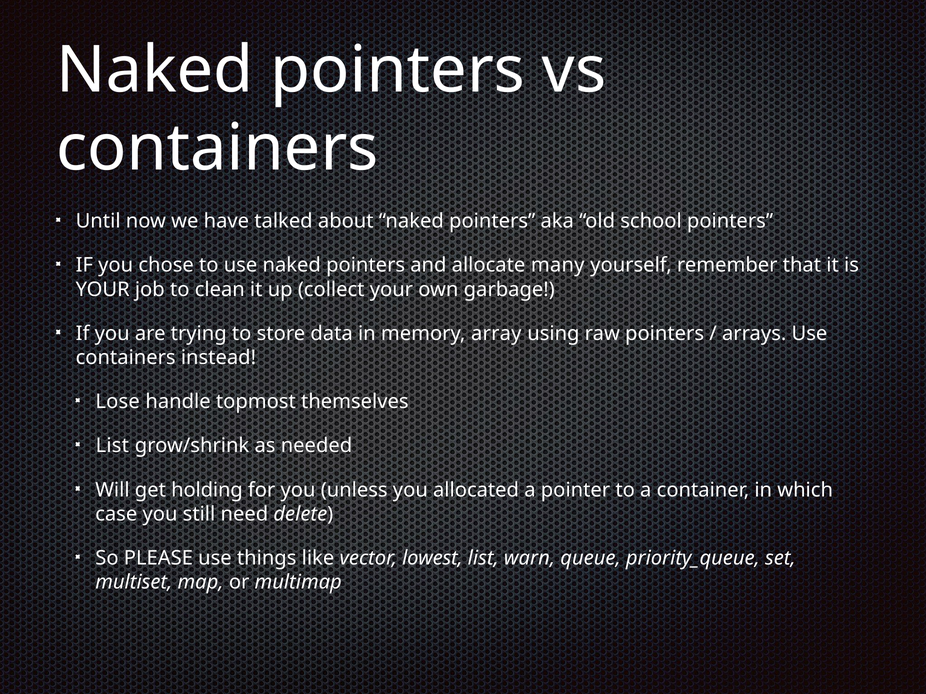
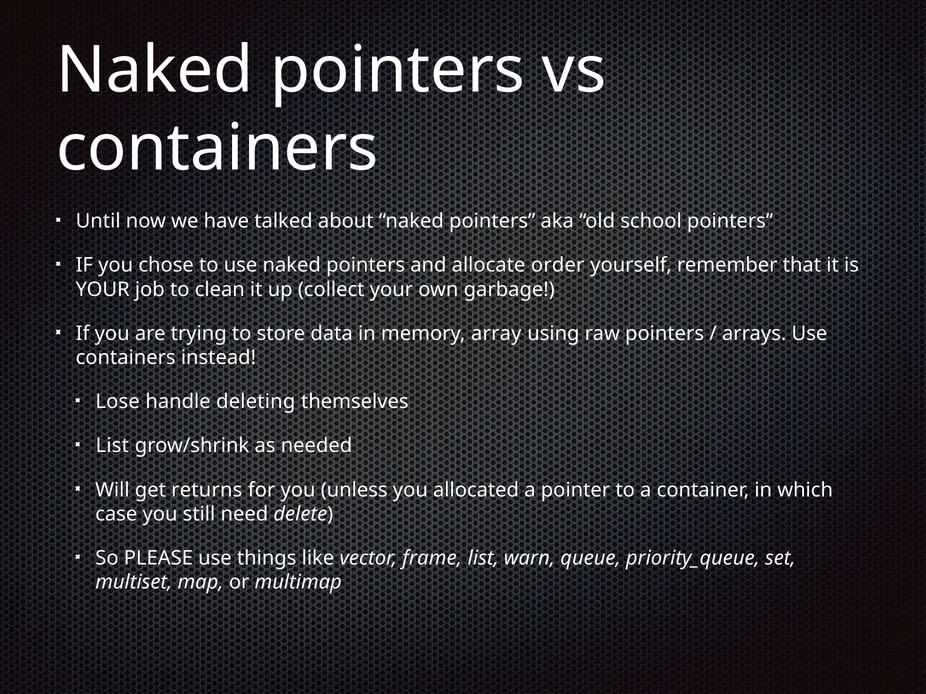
many: many -> order
topmost: topmost -> deleting
holding: holding -> returns
lowest: lowest -> frame
